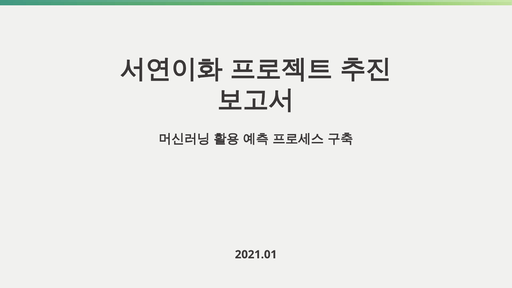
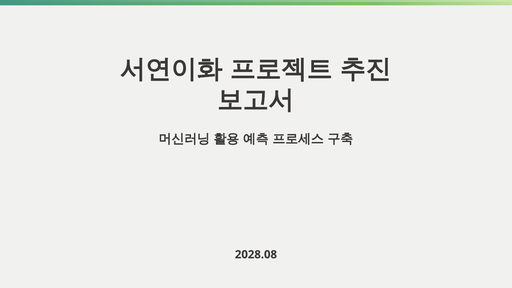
2021.01: 2021.01 -> 2028.08
